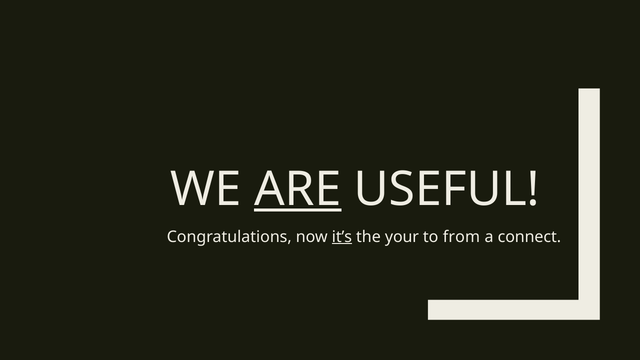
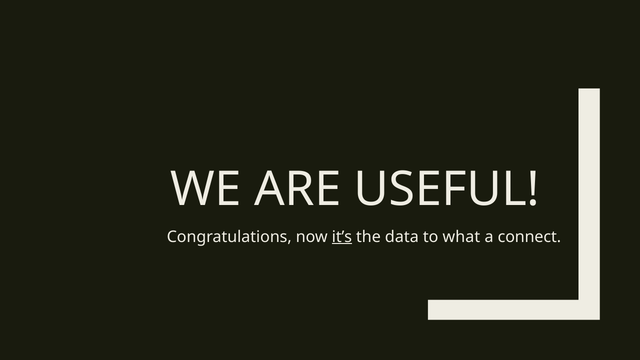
ARE underline: present -> none
your: your -> data
from: from -> what
